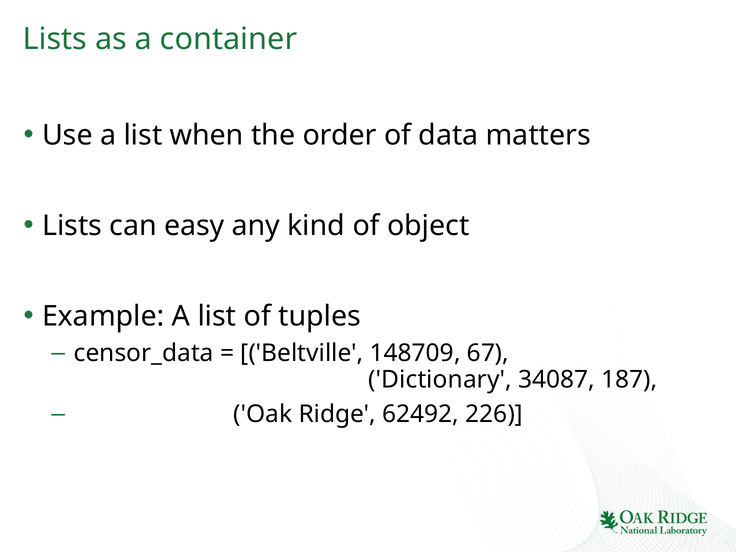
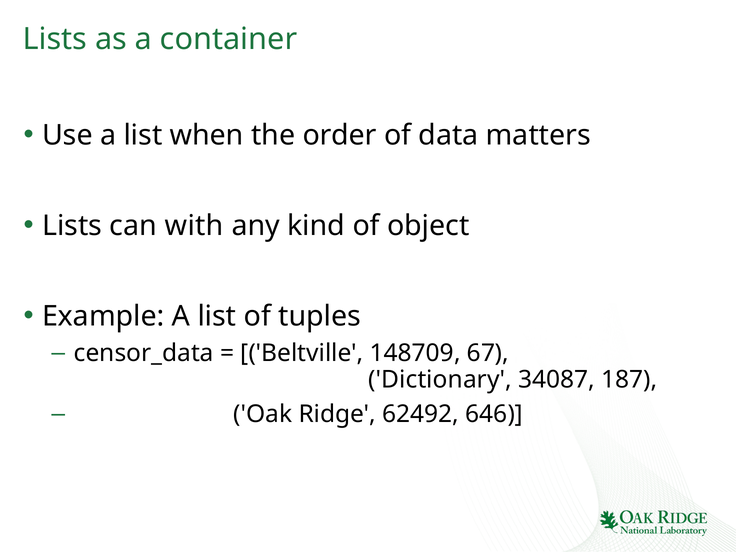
easy: easy -> with
226: 226 -> 646
